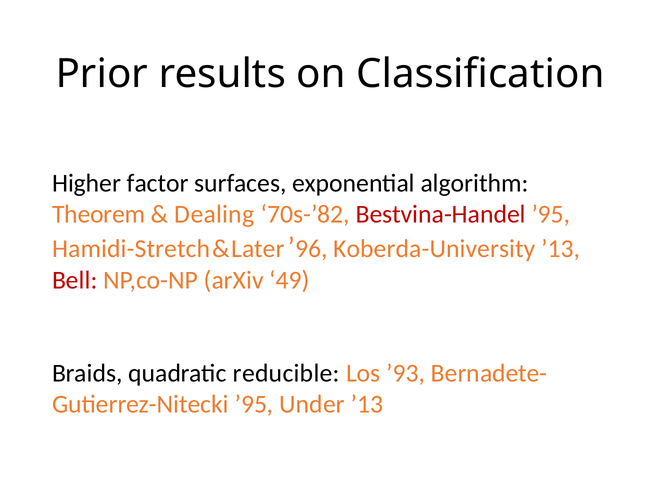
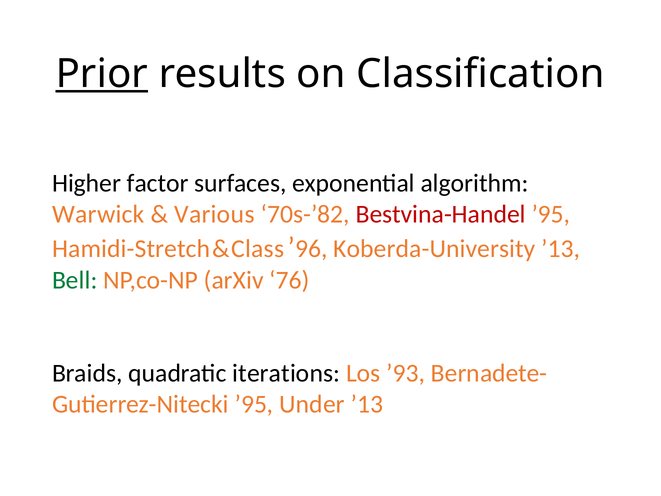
Prior underline: none -> present
Theorem: Theorem -> Warwick
Dealing: Dealing -> Various
Later: Later -> Class
Bell colour: red -> green
49: 49 -> 76
reducible: reducible -> iterations
